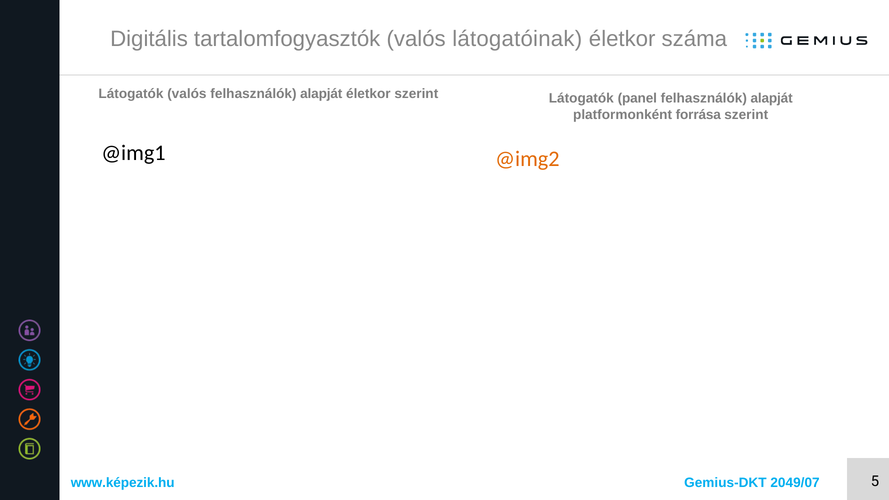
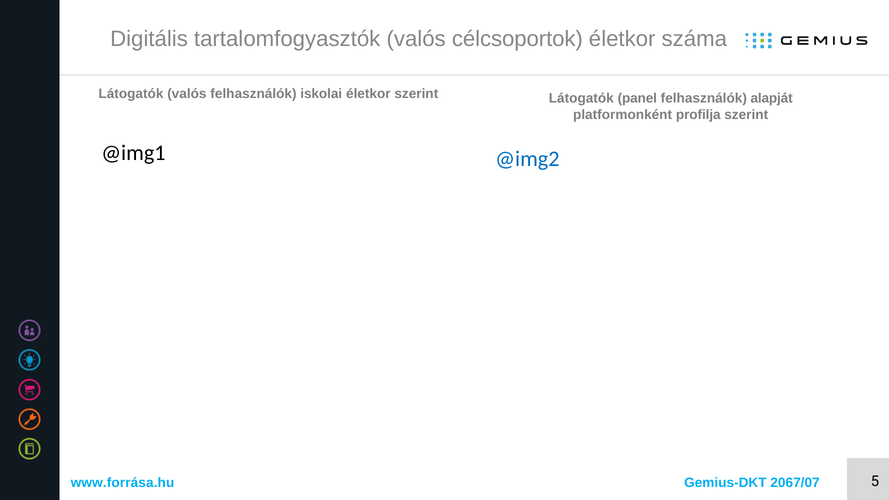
látogatóinak: látogatóinak -> célcsoportok
valós felhasználók alapját: alapját -> iskolai
forrása: forrása -> profilja
@img2 colour: orange -> blue
www.képezik.hu: www.képezik.hu -> www.forrása.hu
2049/07: 2049/07 -> 2067/07
